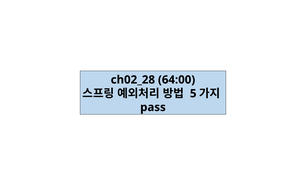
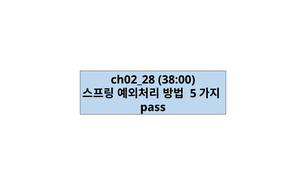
64:00: 64:00 -> 38:00
